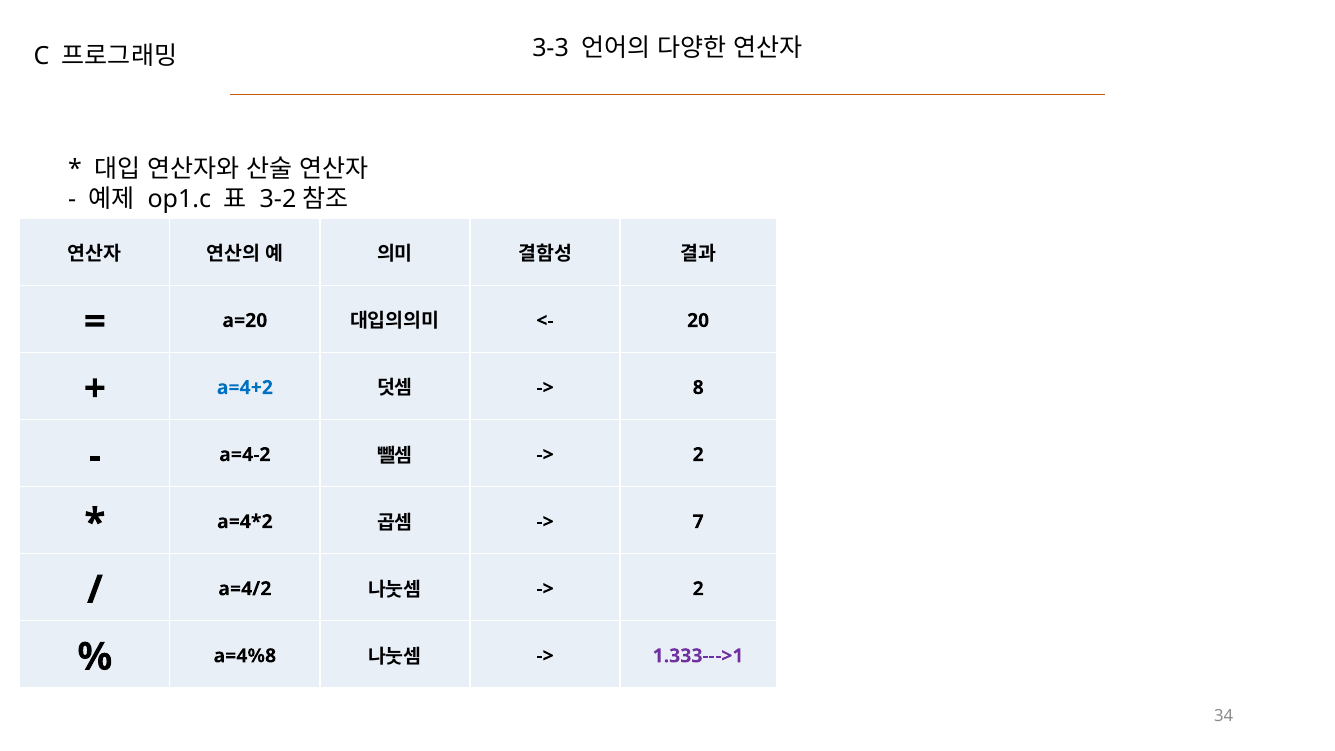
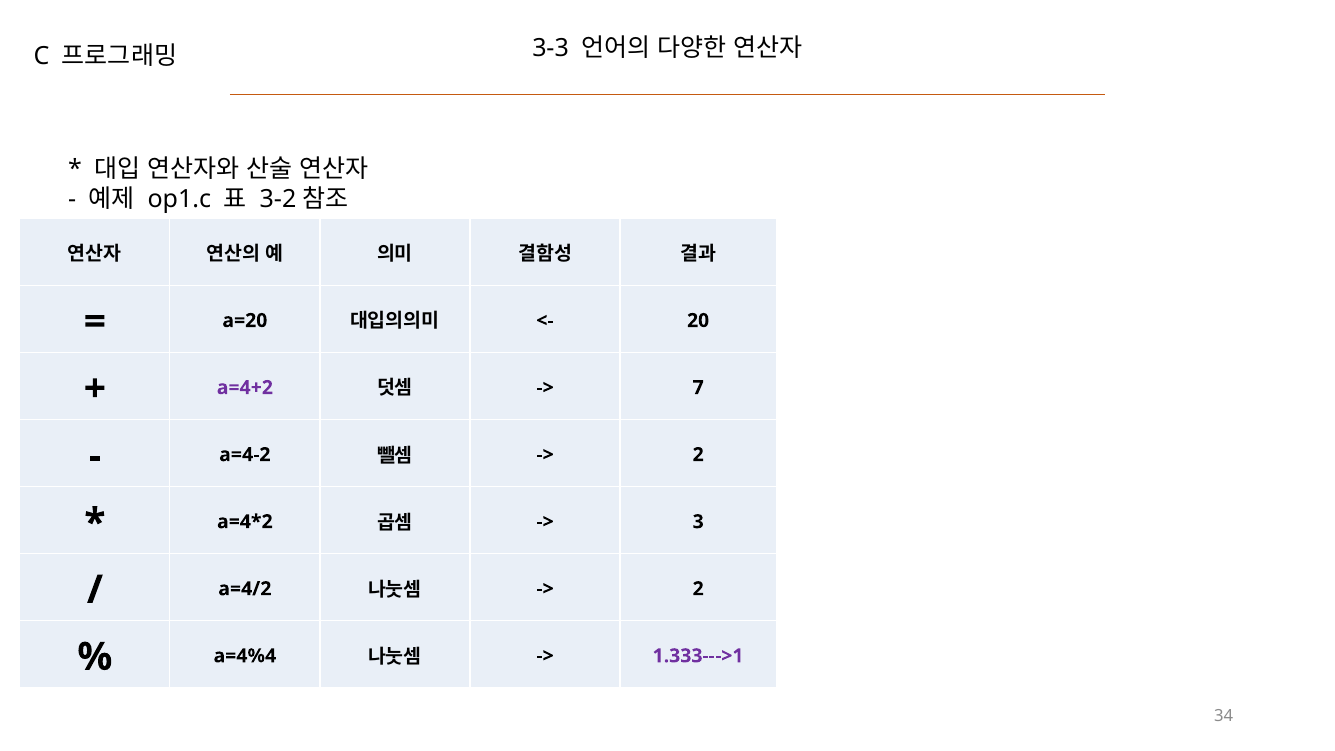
a=4+2 colour: blue -> purple
8: 8 -> 7
7: 7 -> 3
a=4%8: a=4%8 -> a=4%4
